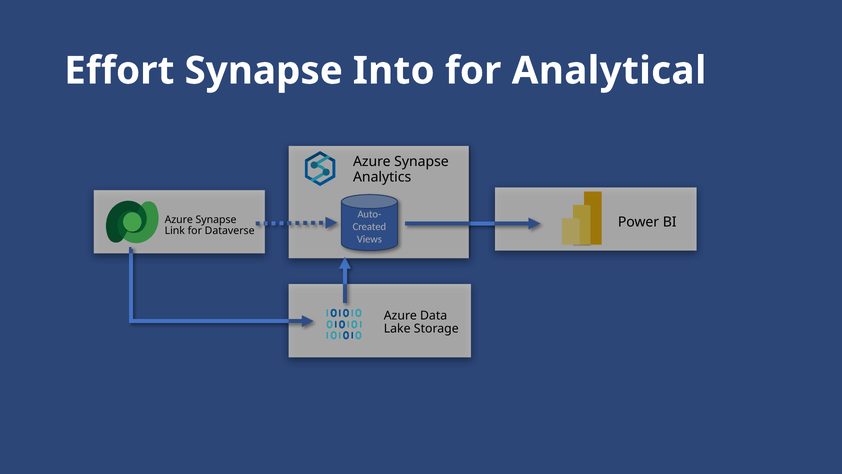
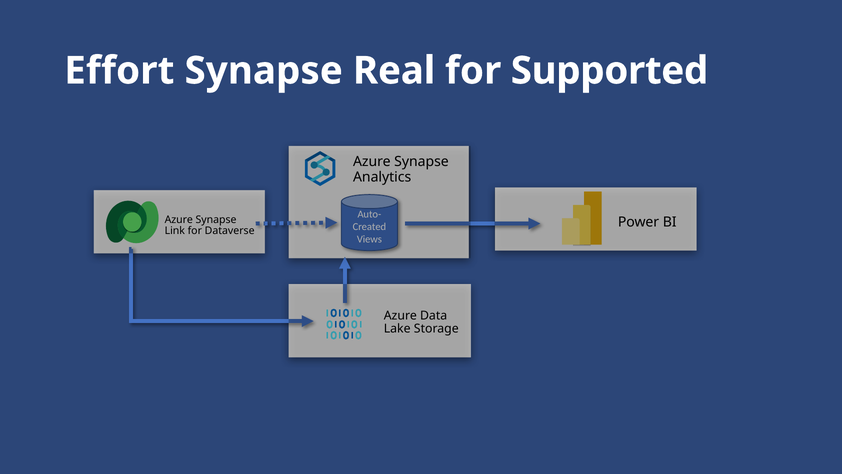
Into: Into -> Real
Analytical: Analytical -> Supported
